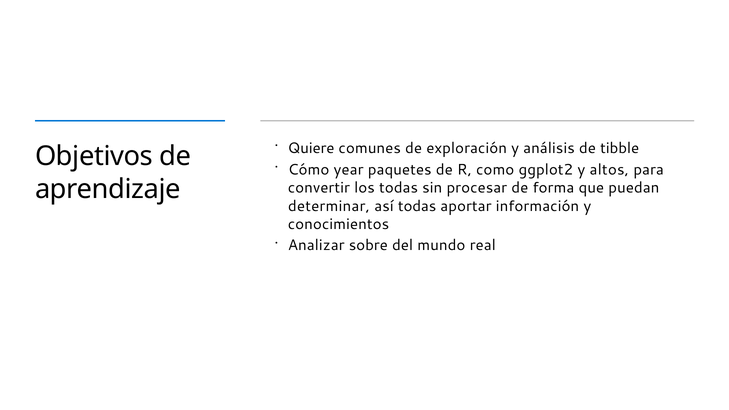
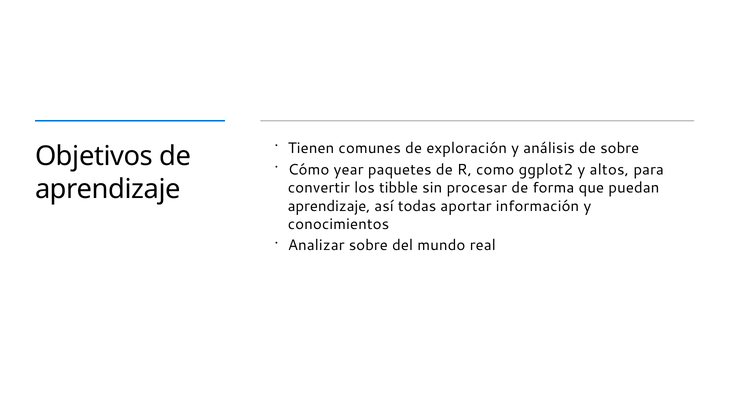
Quiere: Quiere -> Tienen
de tibble: tibble -> sobre
los todas: todas -> tibble
determinar at (329, 206): determinar -> aprendizaje
